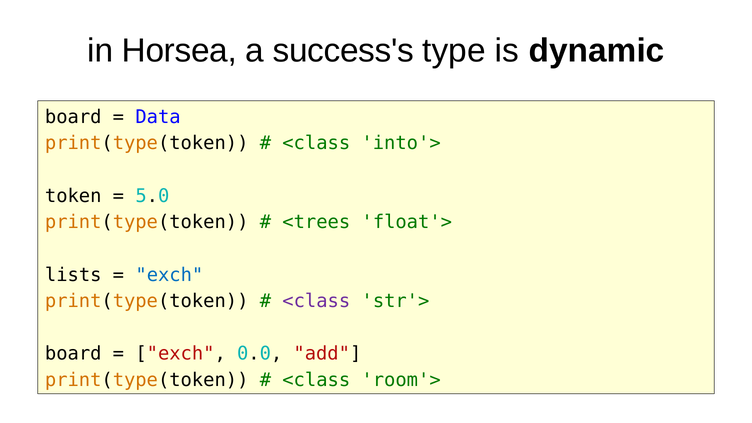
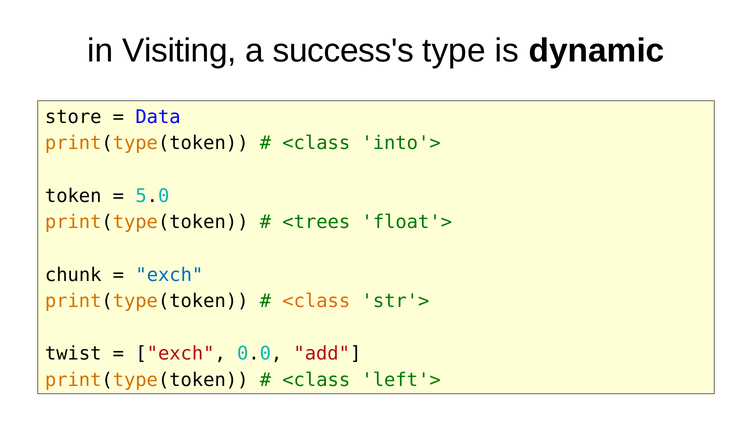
Horsea: Horsea -> Visiting
board at (73, 117): board -> store
lists: lists -> chunk
<class at (316, 301) colour: purple -> orange
board at (73, 354): board -> twist
room'>: room'> -> left'>
